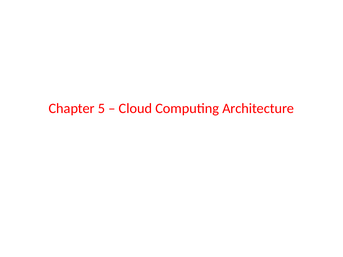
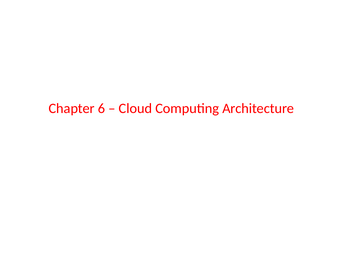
5: 5 -> 6
